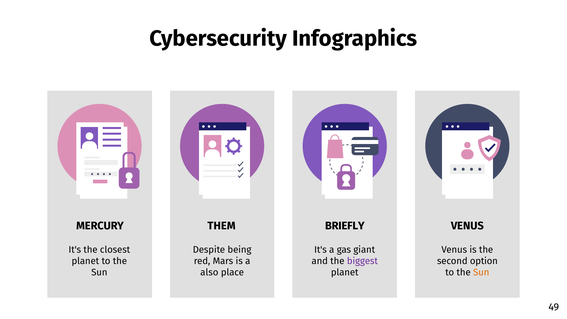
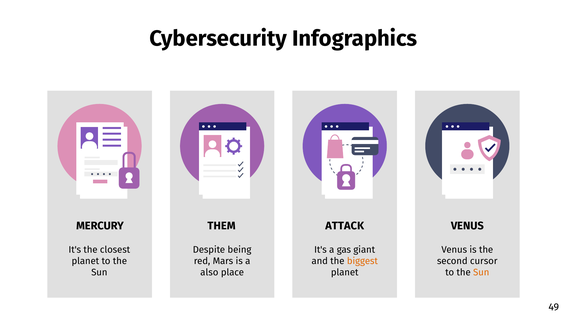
BRIEFLY: BRIEFLY -> ATTACK
biggest colour: purple -> orange
option: option -> cursor
